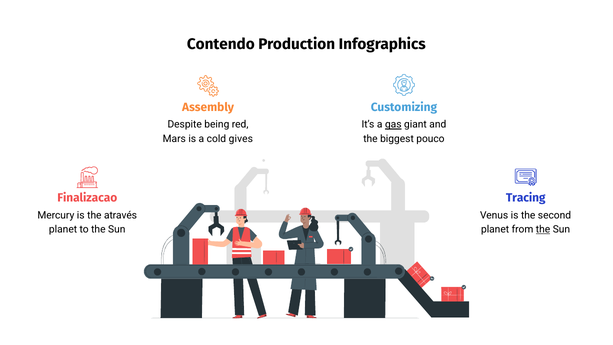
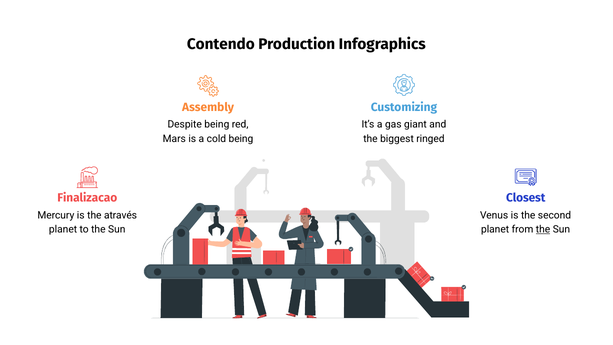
gas underline: present -> none
cold gives: gives -> being
pouco: pouco -> ringed
Tracing: Tracing -> Closest
